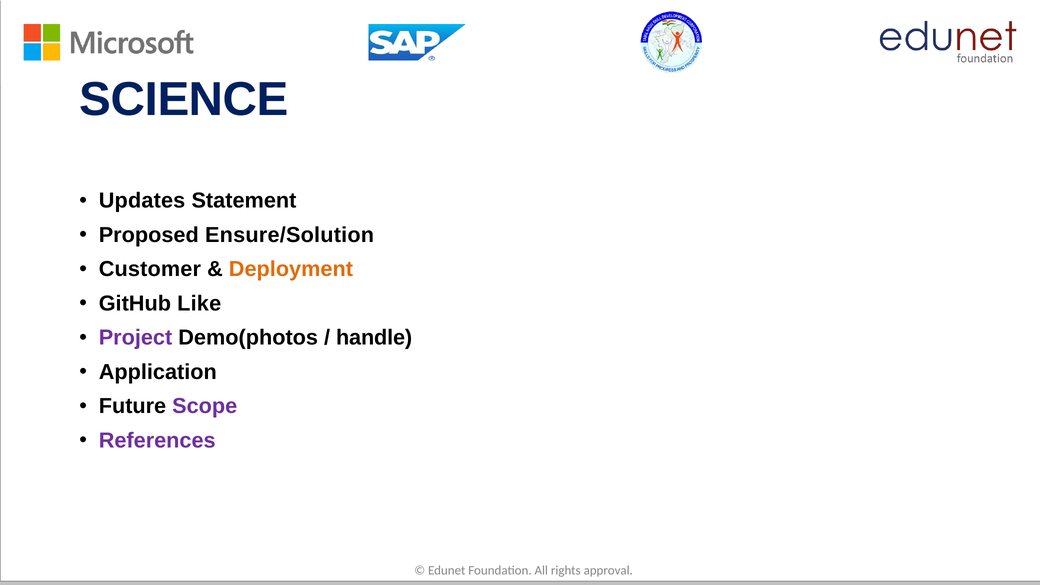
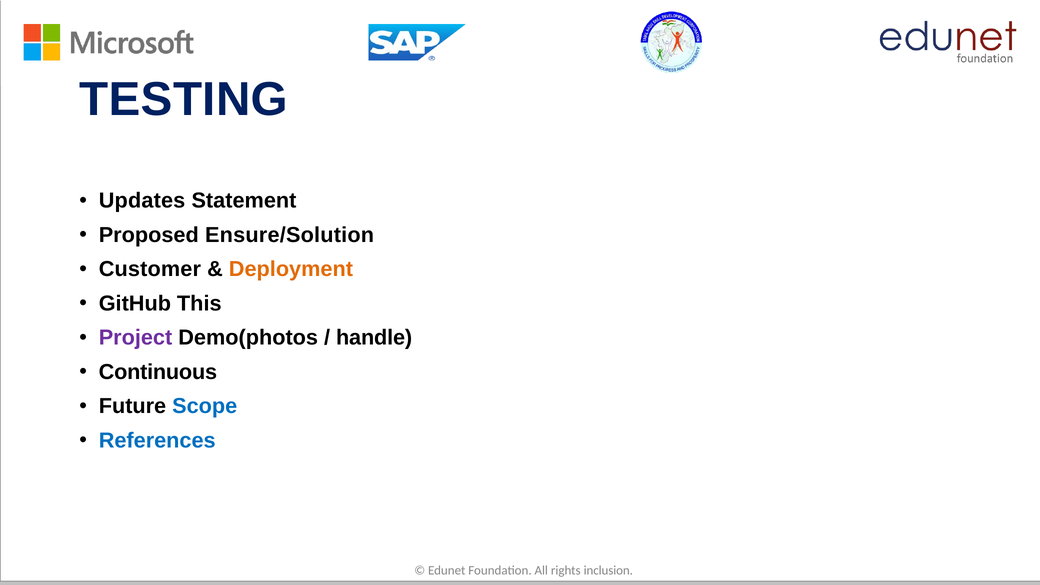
SCIENCE: SCIENCE -> TESTING
Like: Like -> This
Application: Application -> Continuous
Scope colour: purple -> blue
References colour: purple -> blue
approval: approval -> inclusion
